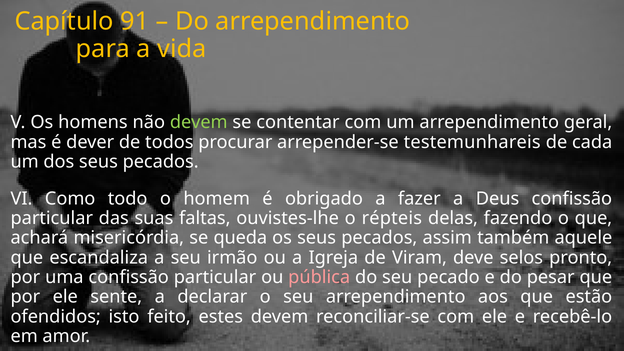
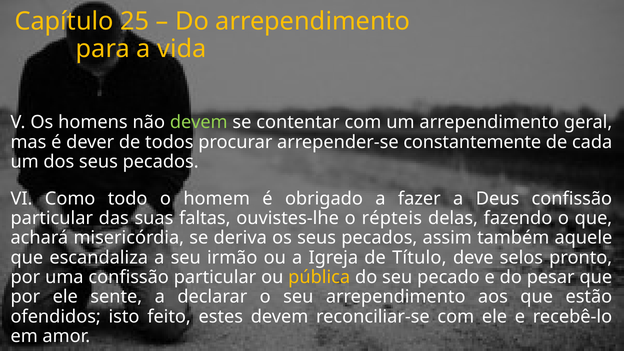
91: 91 -> 25
testemunhareis: testemunhareis -> constantemente
queda: queda -> deriva
Viram: Viram -> Título
pública colour: pink -> yellow
